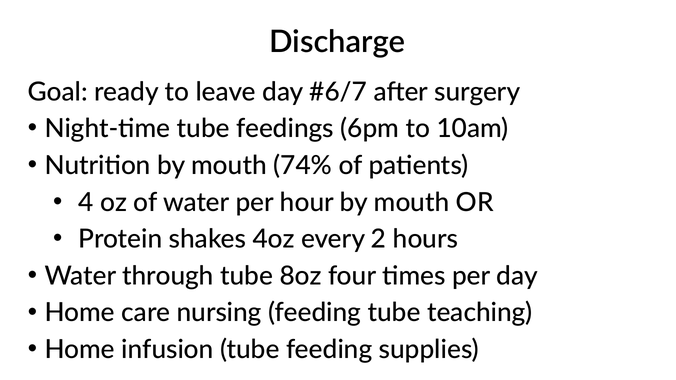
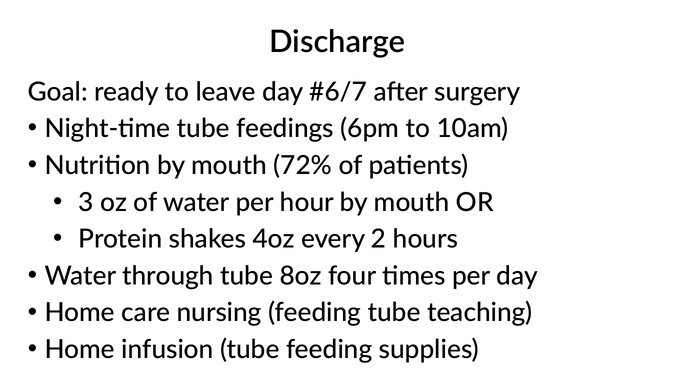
74%: 74% -> 72%
4: 4 -> 3
